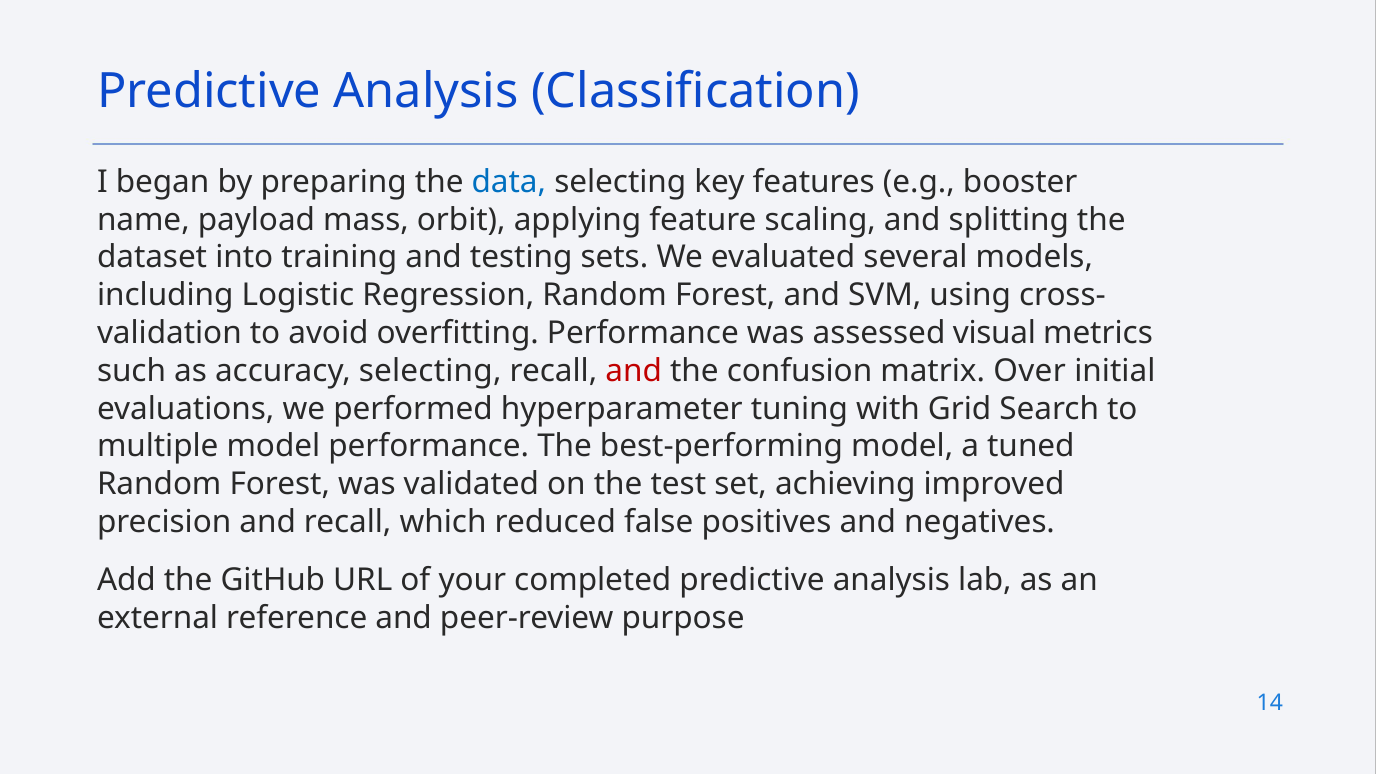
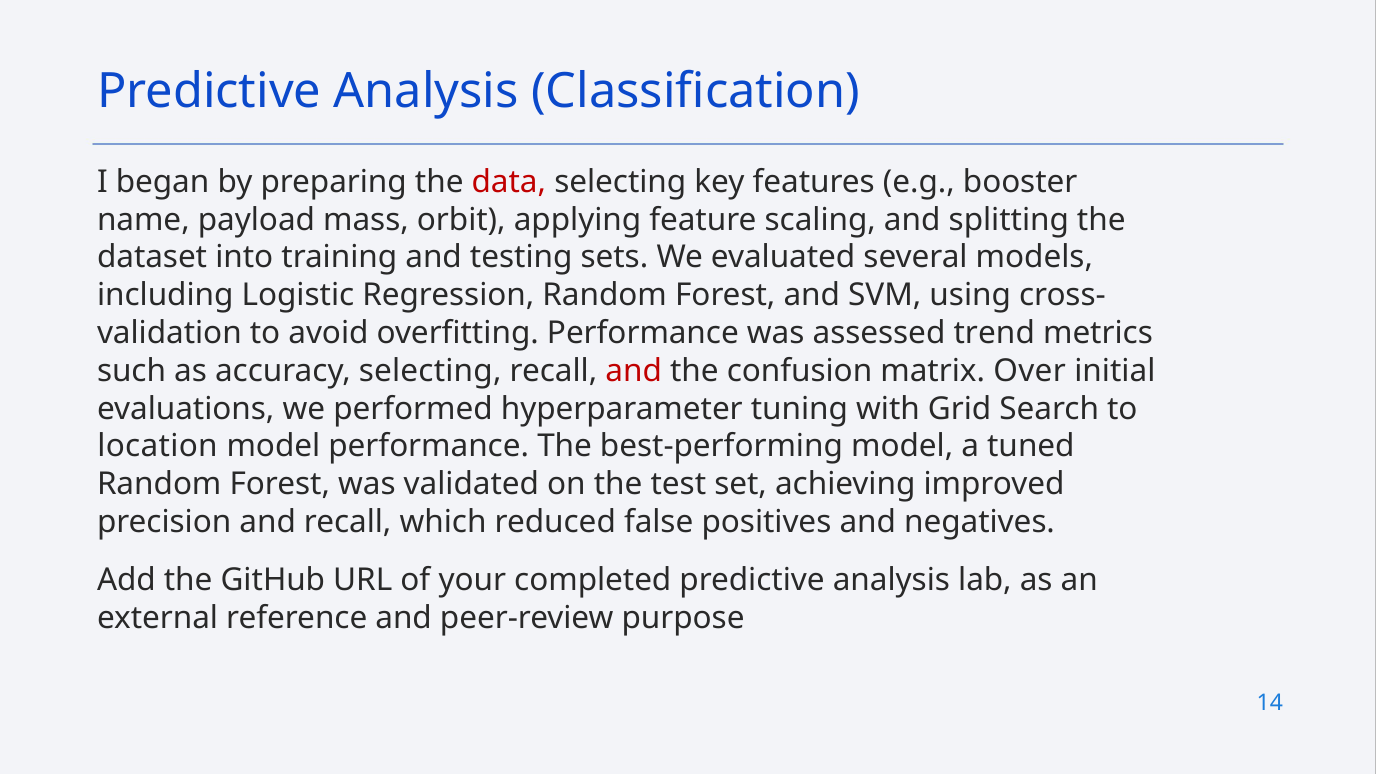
data colour: blue -> red
visual: visual -> trend
multiple: multiple -> location
